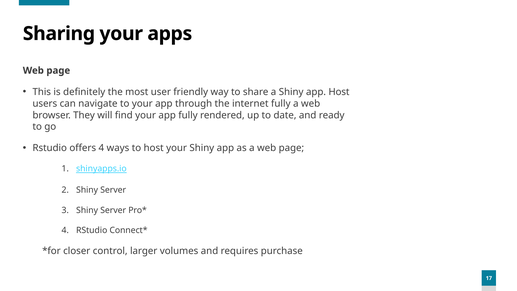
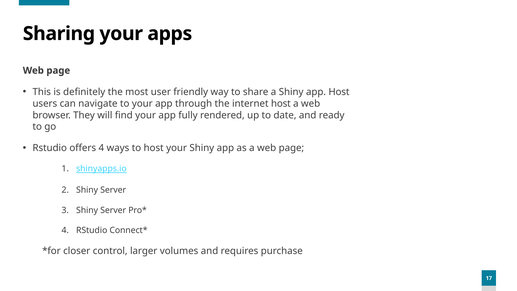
internet fully: fully -> host
